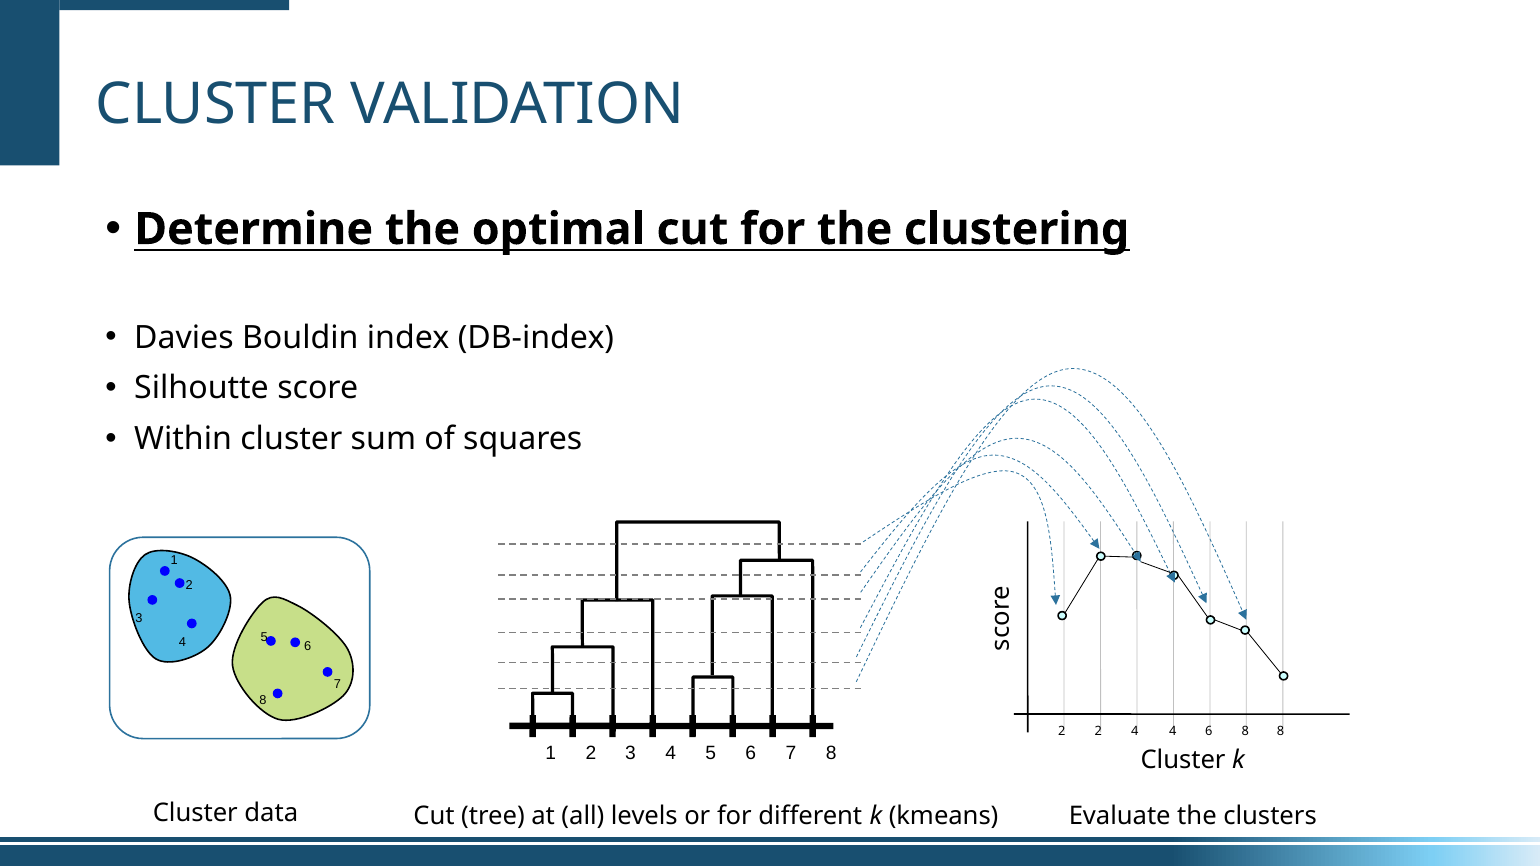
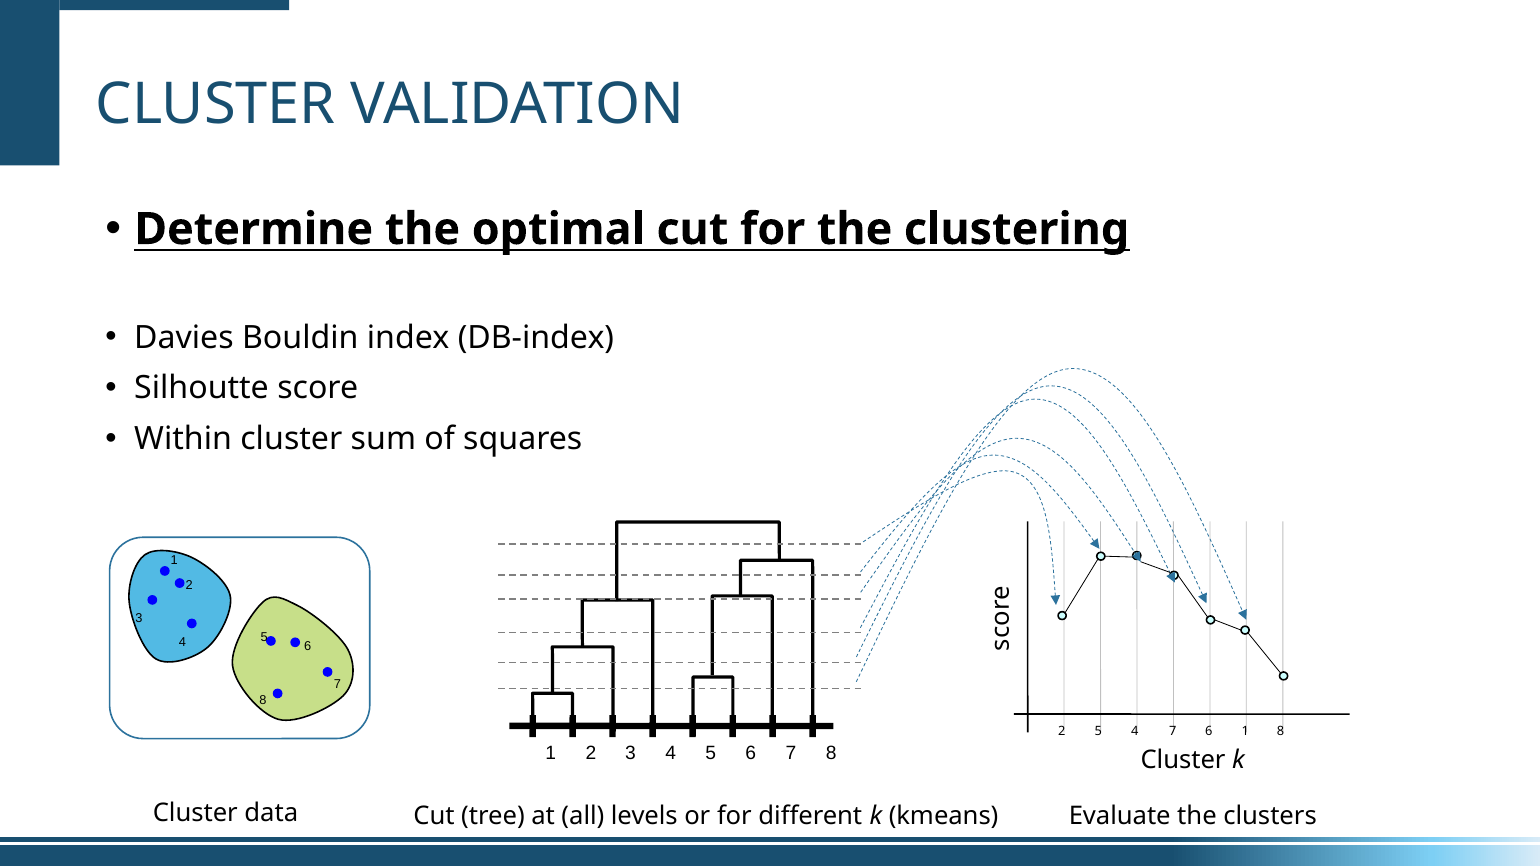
2 2: 2 -> 5
4 4: 4 -> 7
6 8: 8 -> 1
